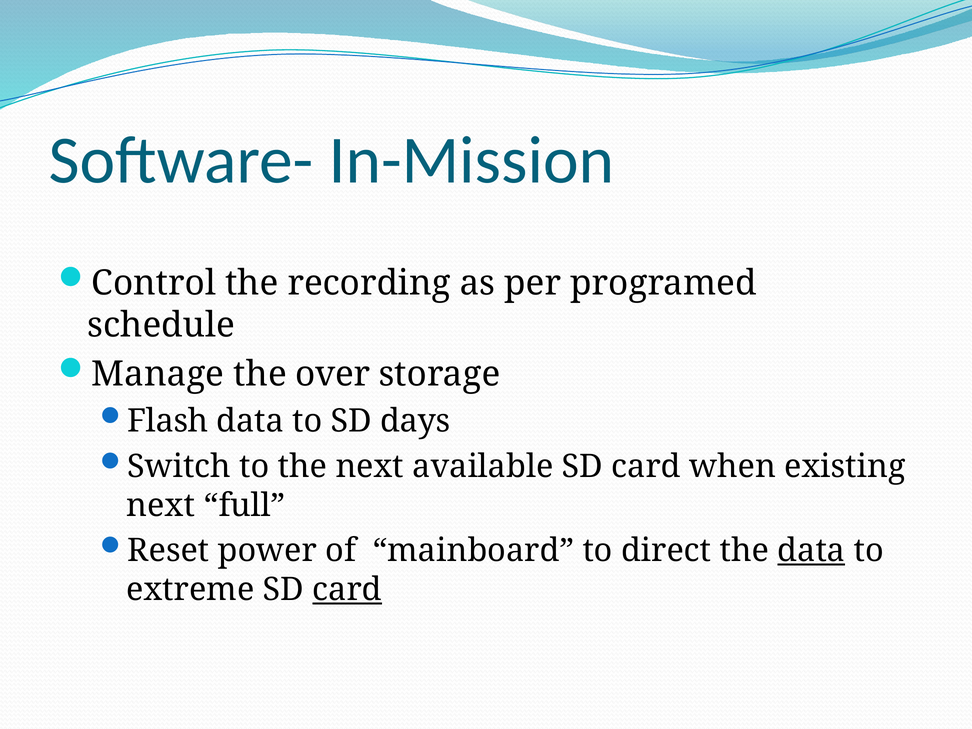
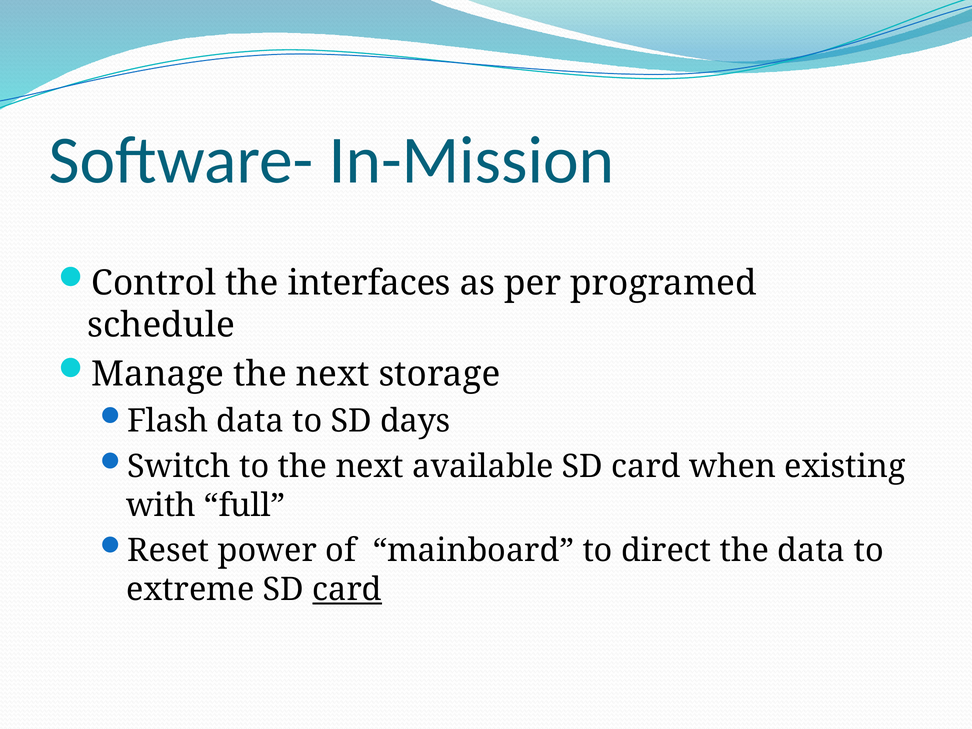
recording: recording -> interfaces
Manage the over: over -> next
next at (161, 505): next -> with
data at (811, 551) underline: present -> none
